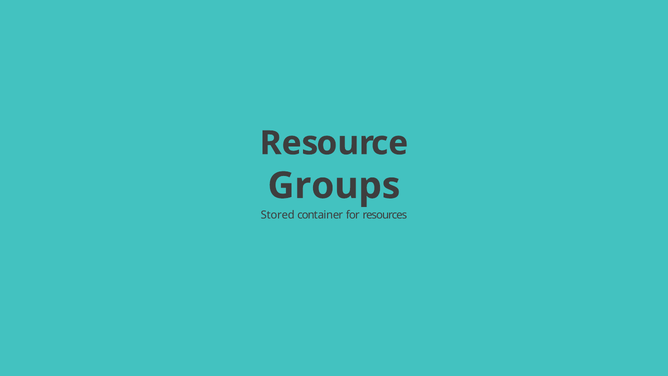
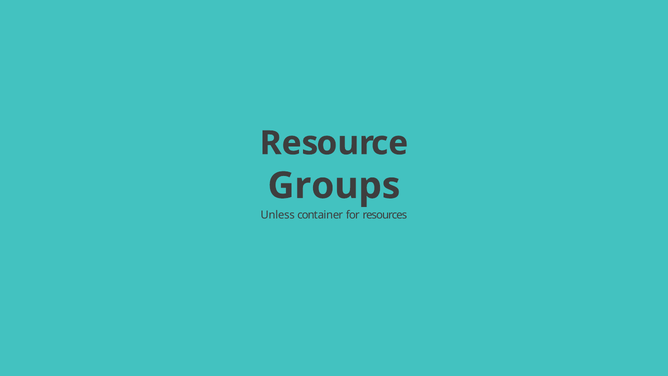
Stored: Stored -> Unless
